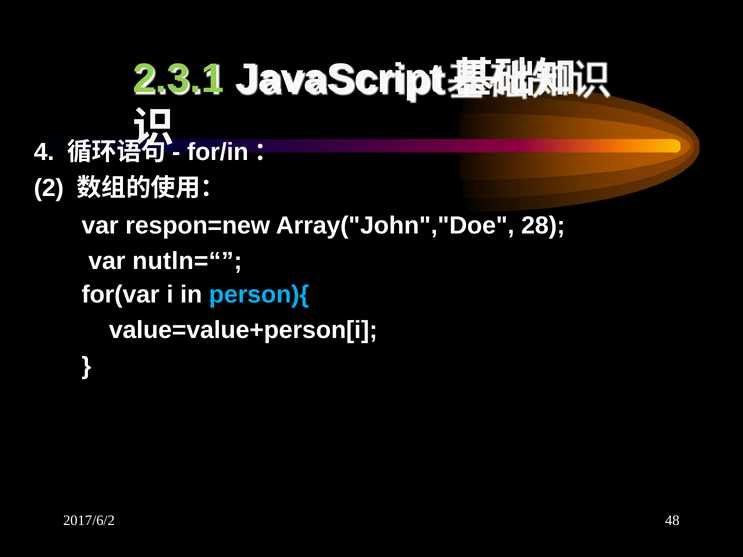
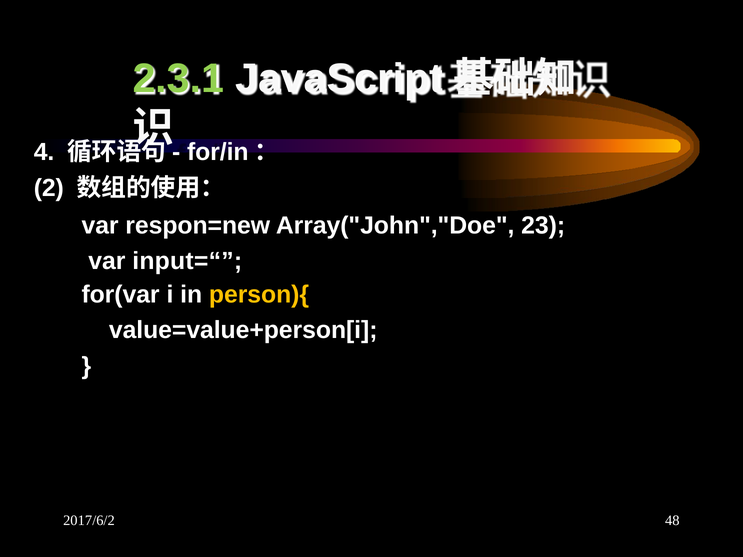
28: 28 -> 23
nutln=“: nutln=“ -> input=“
person){ colour: light blue -> yellow
